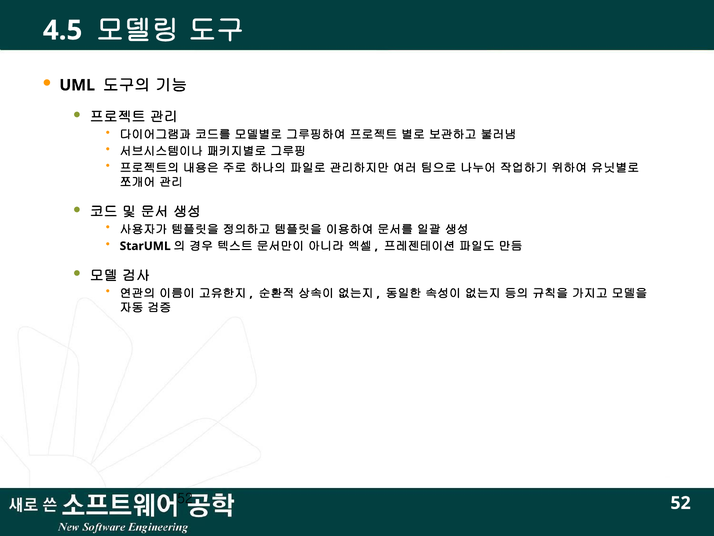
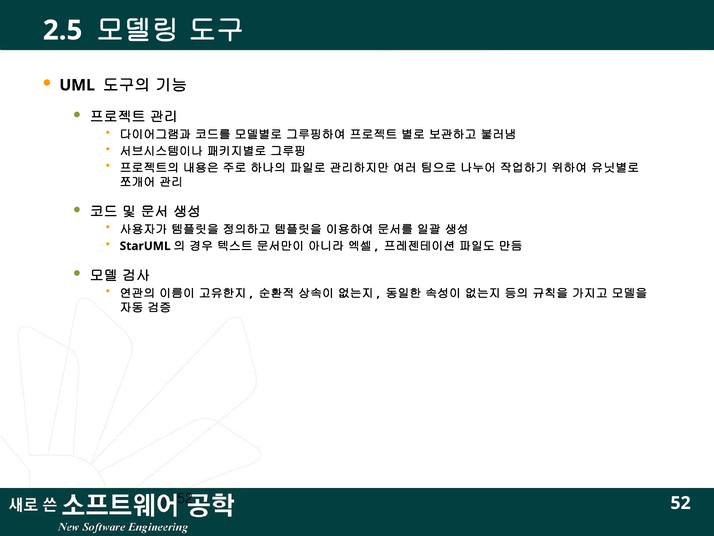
4.5: 4.5 -> 2.5
